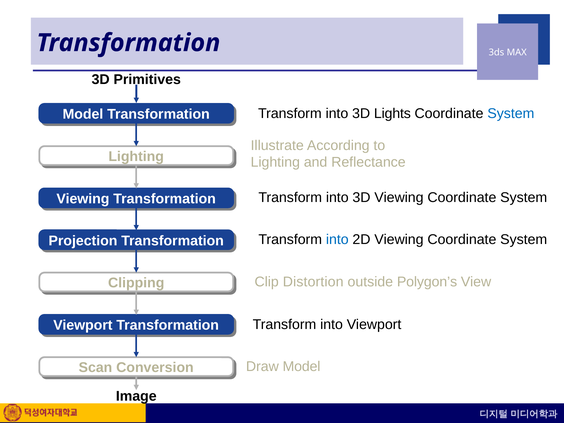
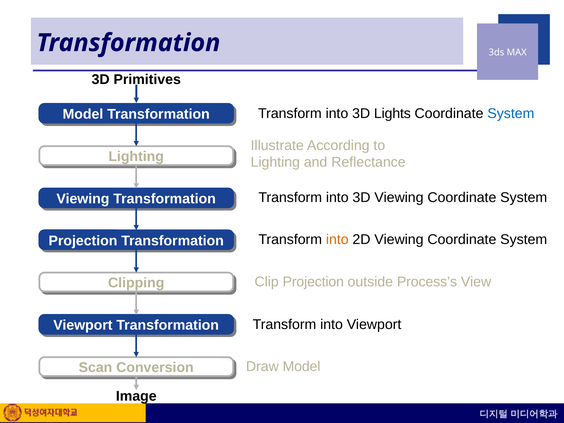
into at (337, 240) colour: blue -> orange
Clip Distortion: Distortion -> Projection
Polygon’s: Polygon’s -> Process’s
